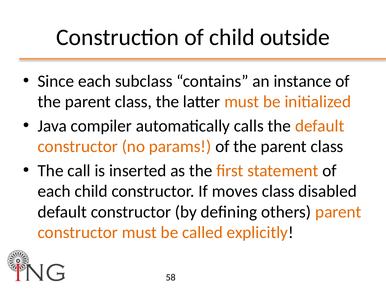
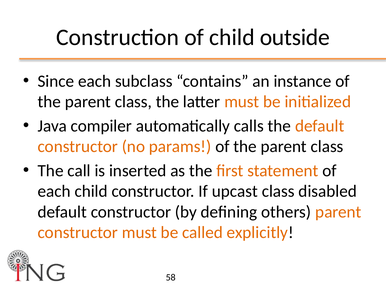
moves: moves -> upcast
